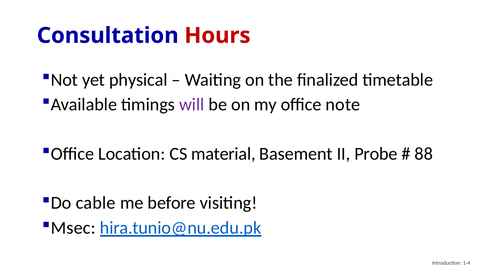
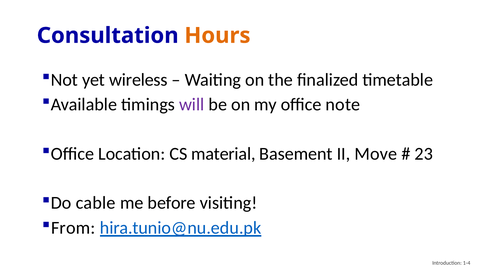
Hours colour: red -> orange
physical: physical -> wireless
Probe: Probe -> Move
88: 88 -> 23
Msec: Msec -> From
